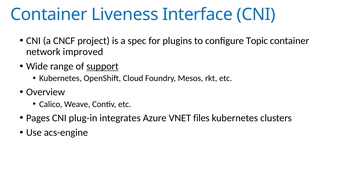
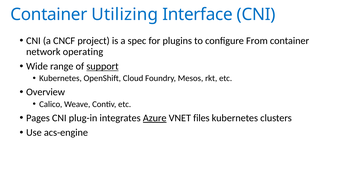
Liveness: Liveness -> Utilizing
Topic: Topic -> From
improved: improved -> operating
Azure underline: none -> present
